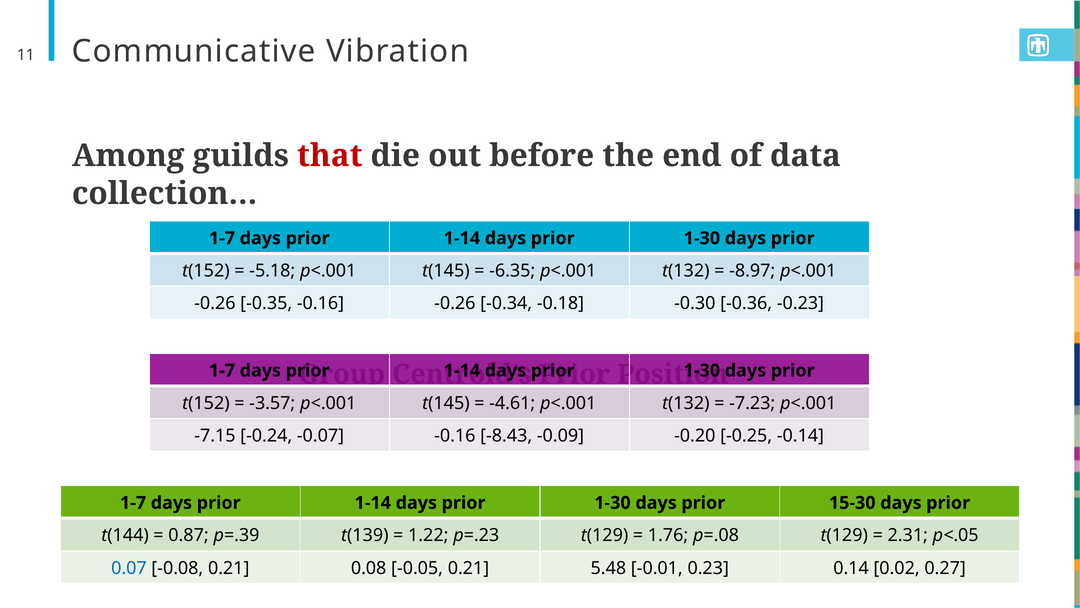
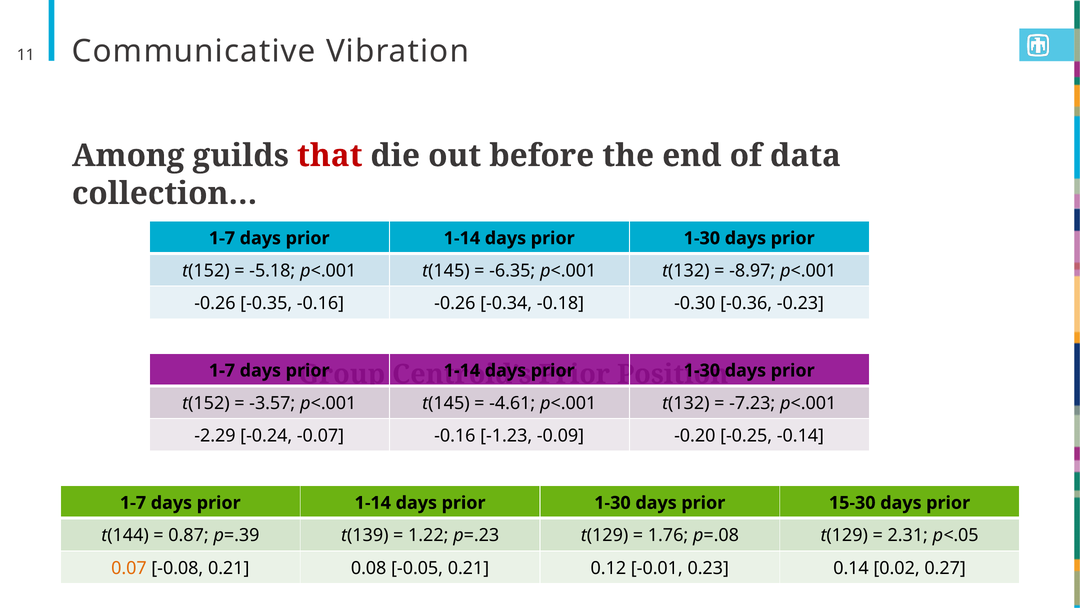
-7.15: -7.15 -> -2.29
-8.43: -8.43 -> -1.23
0.07 colour: blue -> orange
5.48: 5.48 -> 0.12
